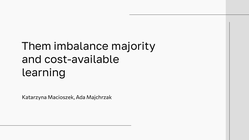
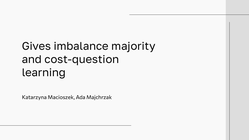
Them: Them -> Gives
cost-available: cost-available -> cost-question
